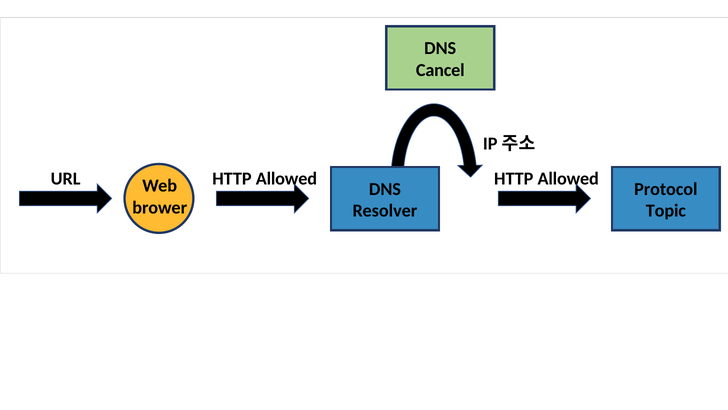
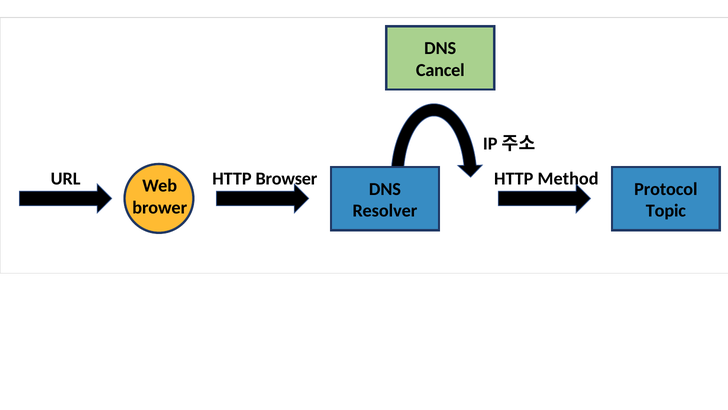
Allowed at (286, 179): Allowed -> Browser
Allowed at (568, 179): Allowed -> Method
